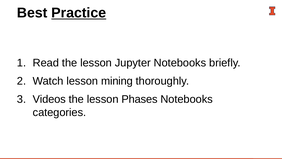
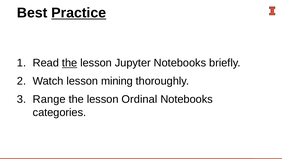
the at (70, 63) underline: none -> present
Videos: Videos -> Range
Phases: Phases -> Ordinal
